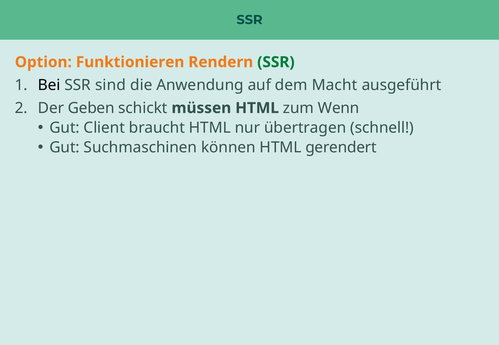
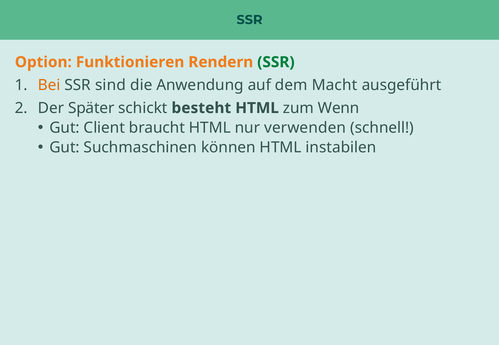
Bei colour: black -> orange
Geben: Geben -> Später
müssen: müssen -> besteht
übertragen: übertragen -> verwenden
gerendert: gerendert -> instabilen
